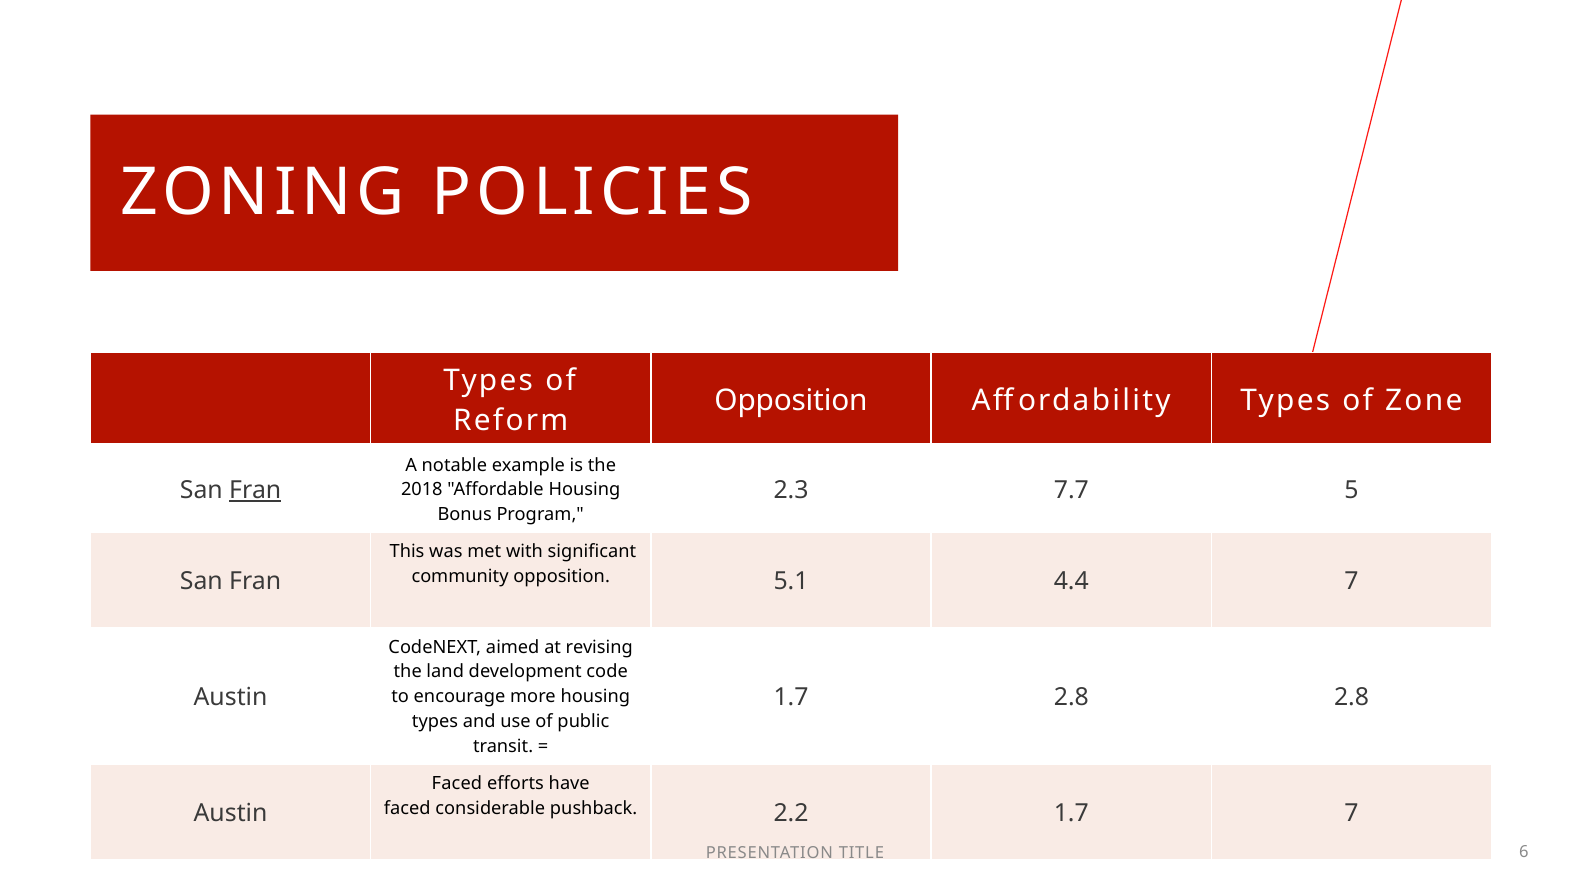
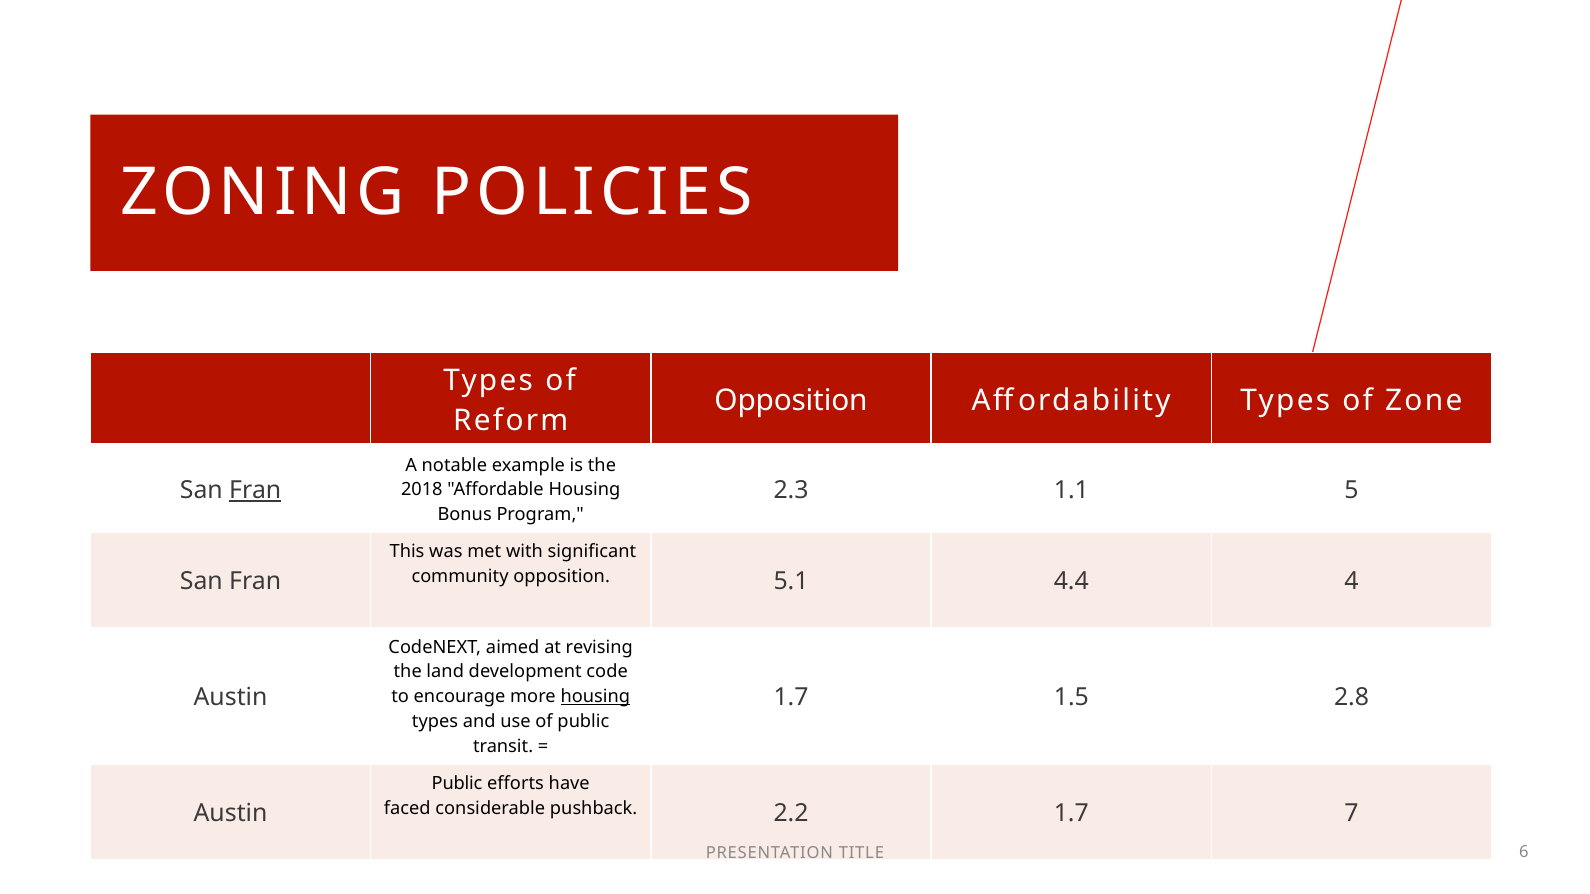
7.7: 7.7 -> 1.1
4.4 7: 7 -> 4
1.7 2.8: 2.8 -> 1.5
housing at (595, 697) underline: none -> present
Faced at (457, 784): Faced -> Public
